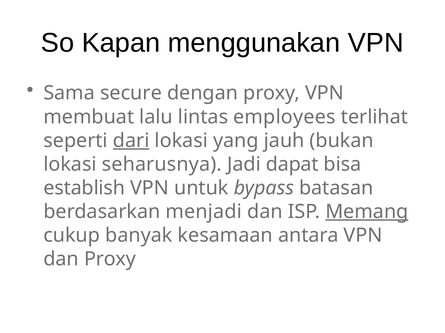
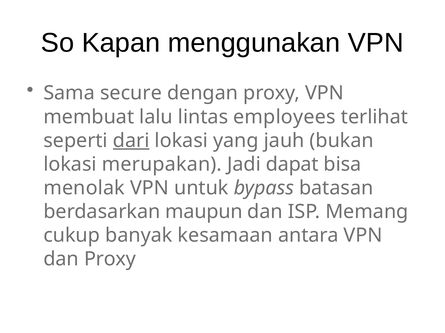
seharusnya: seharusnya -> merupakan
establish: establish -> menolak
menjadi: menjadi -> maupun
Memang underline: present -> none
